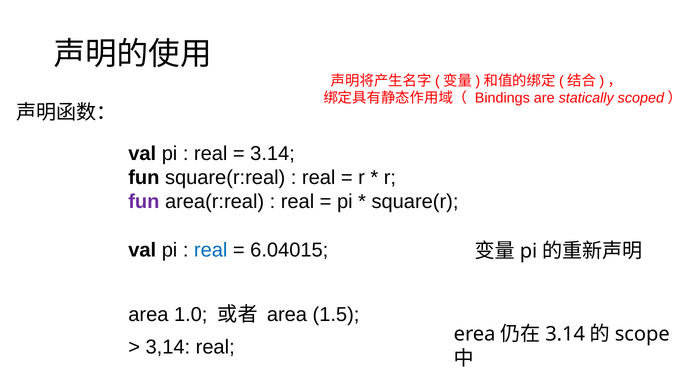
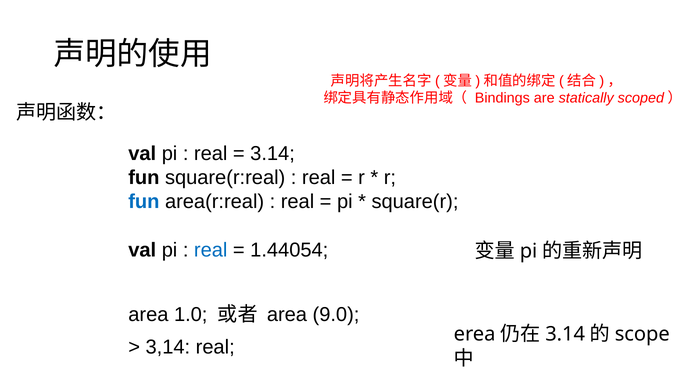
fun at (144, 202) colour: purple -> blue
6.04015: 6.04015 -> 1.44054
1.5: 1.5 -> 9.0
